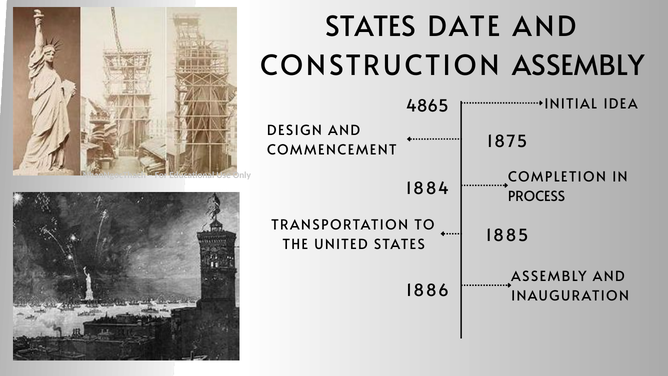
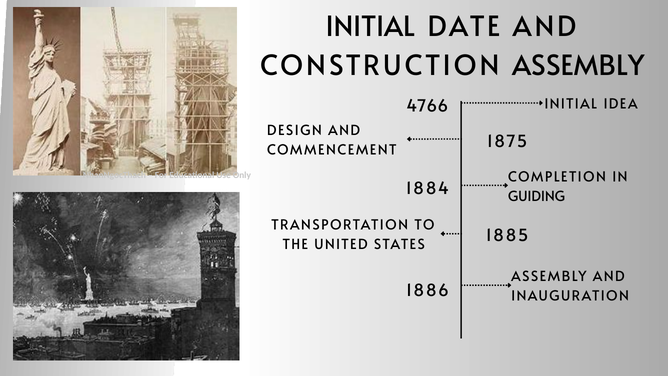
STATES at (370, 27): STATES -> INITIAL
4865: 4865 -> 4766
PROCESS: PROCESS -> GUIDING
